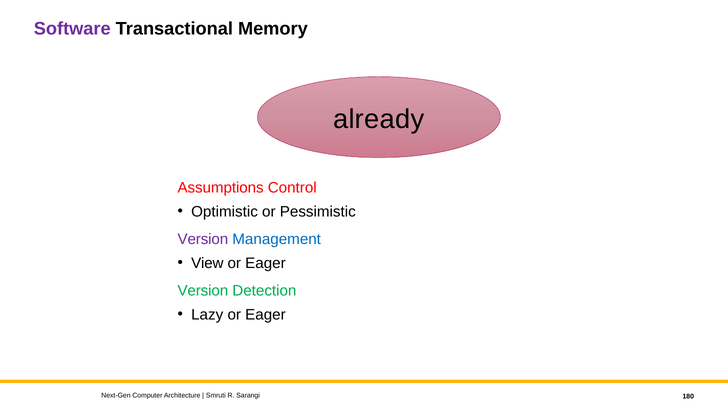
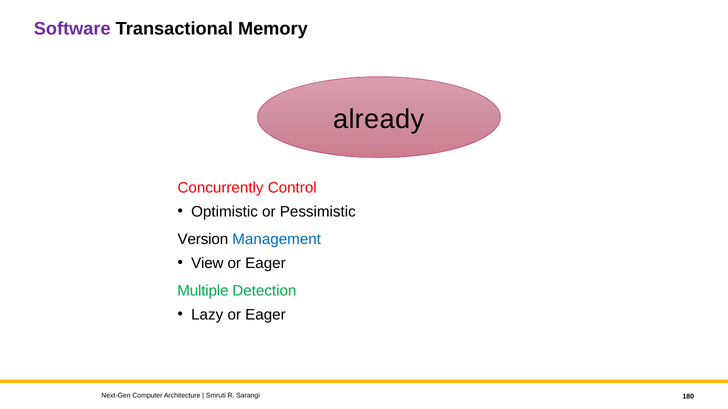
Assumptions: Assumptions -> Concurrently
Version at (203, 239) colour: purple -> black
Version at (203, 291): Version -> Multiple
